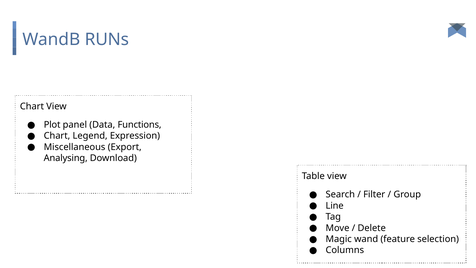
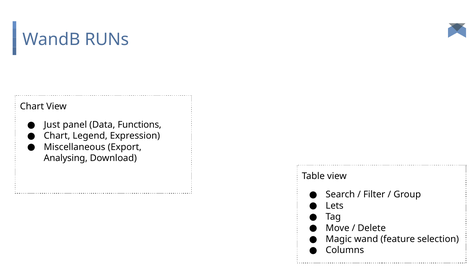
Plot: Plot -> Just
Line: Line -> Lets
